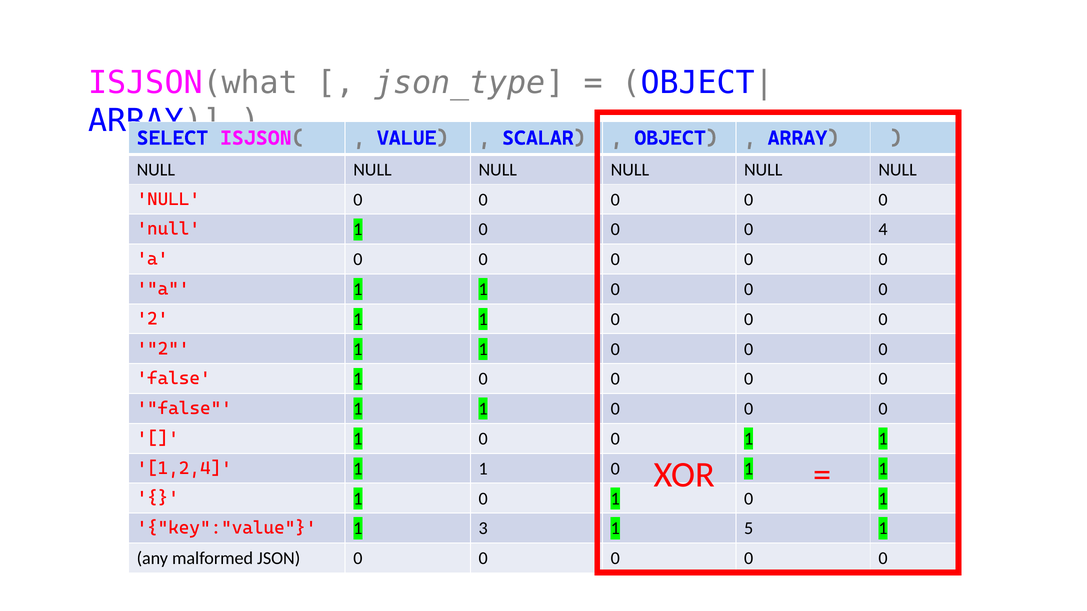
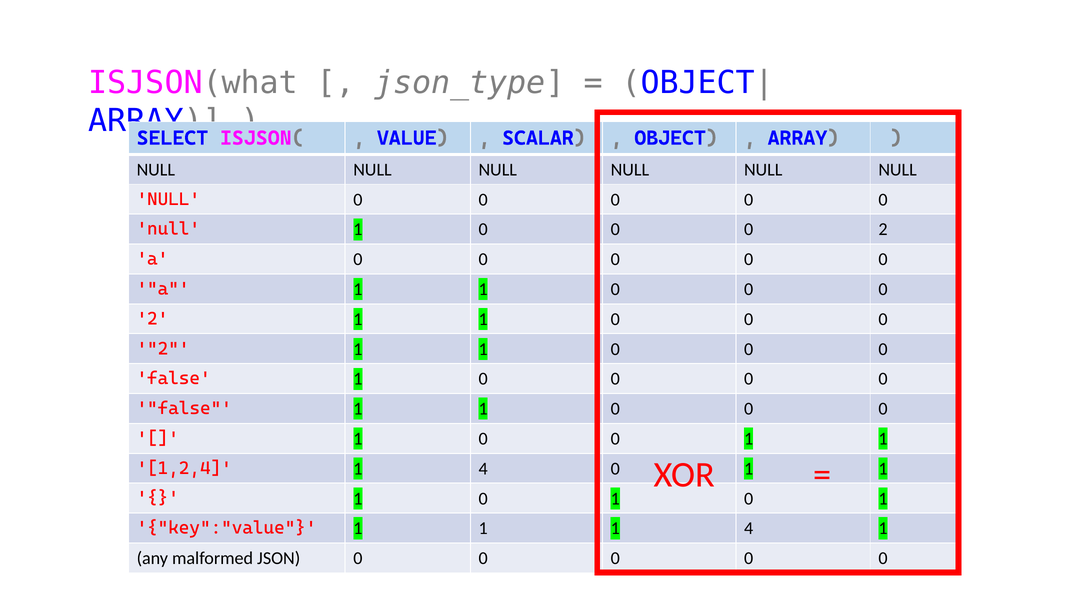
4 at (883, 230): 4 -> 2
1,2,4 1 1: 1 -> 4
key":"value 1 3: 3 -> 1
5 at (749, 529): 5 -> 4
